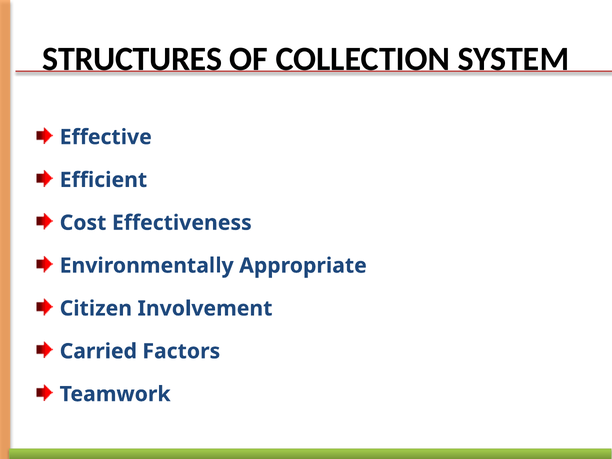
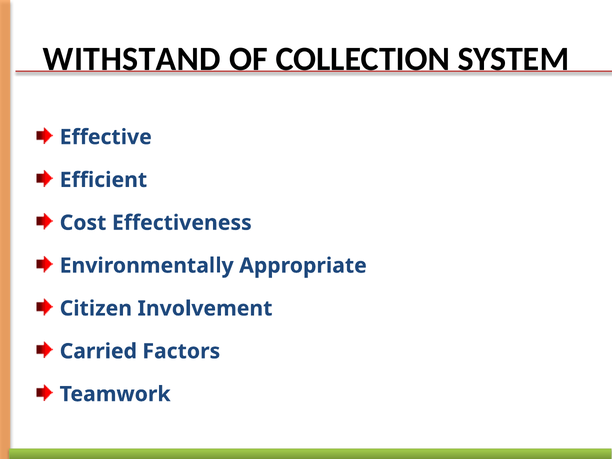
STRUCTURES: STRUCTURES -> WITHSTAND
